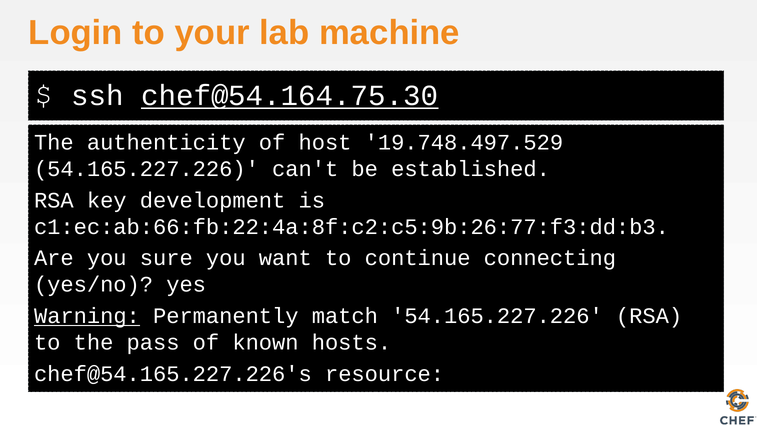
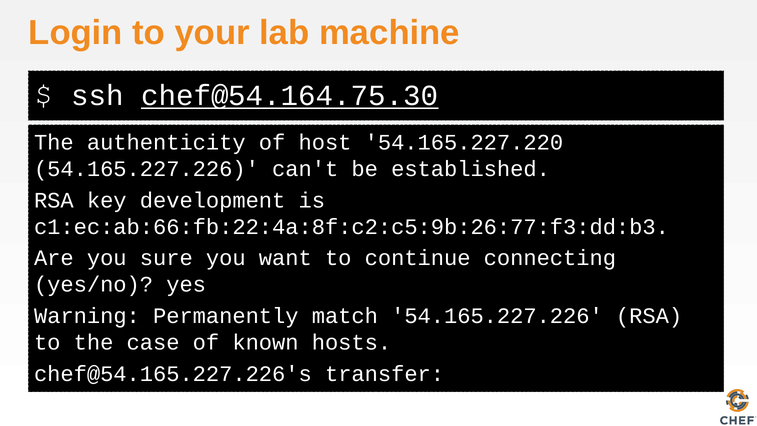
19.748.497.529: 19.748.497.529 -> 54.165.227.220
Warning underline: present -> none
pass: pass -> case
resource: resource -> transfer
